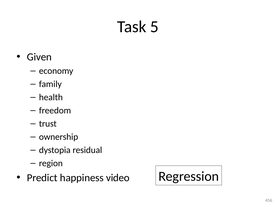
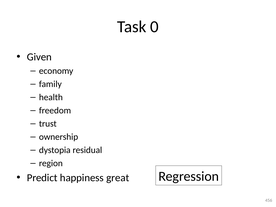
5: 5 -> 0
video: video -> great
